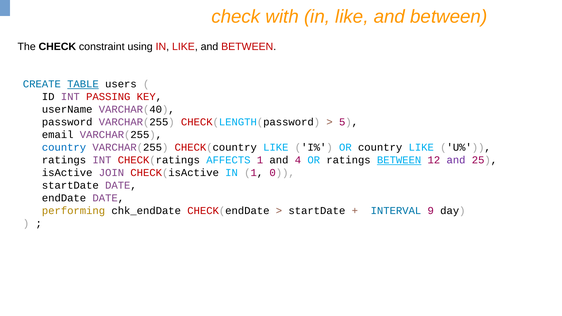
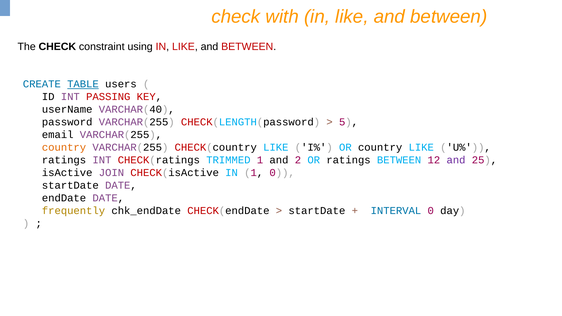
country at (64, 147) colour: blue -> orange
AFFECTS: AFFECTS -> TRIMMED
4: 4 -> 2
BETWEEN at (399, 160) underline: present -> none
performing: performing -> frequently
INTERVAL 9: 9 -> 0
